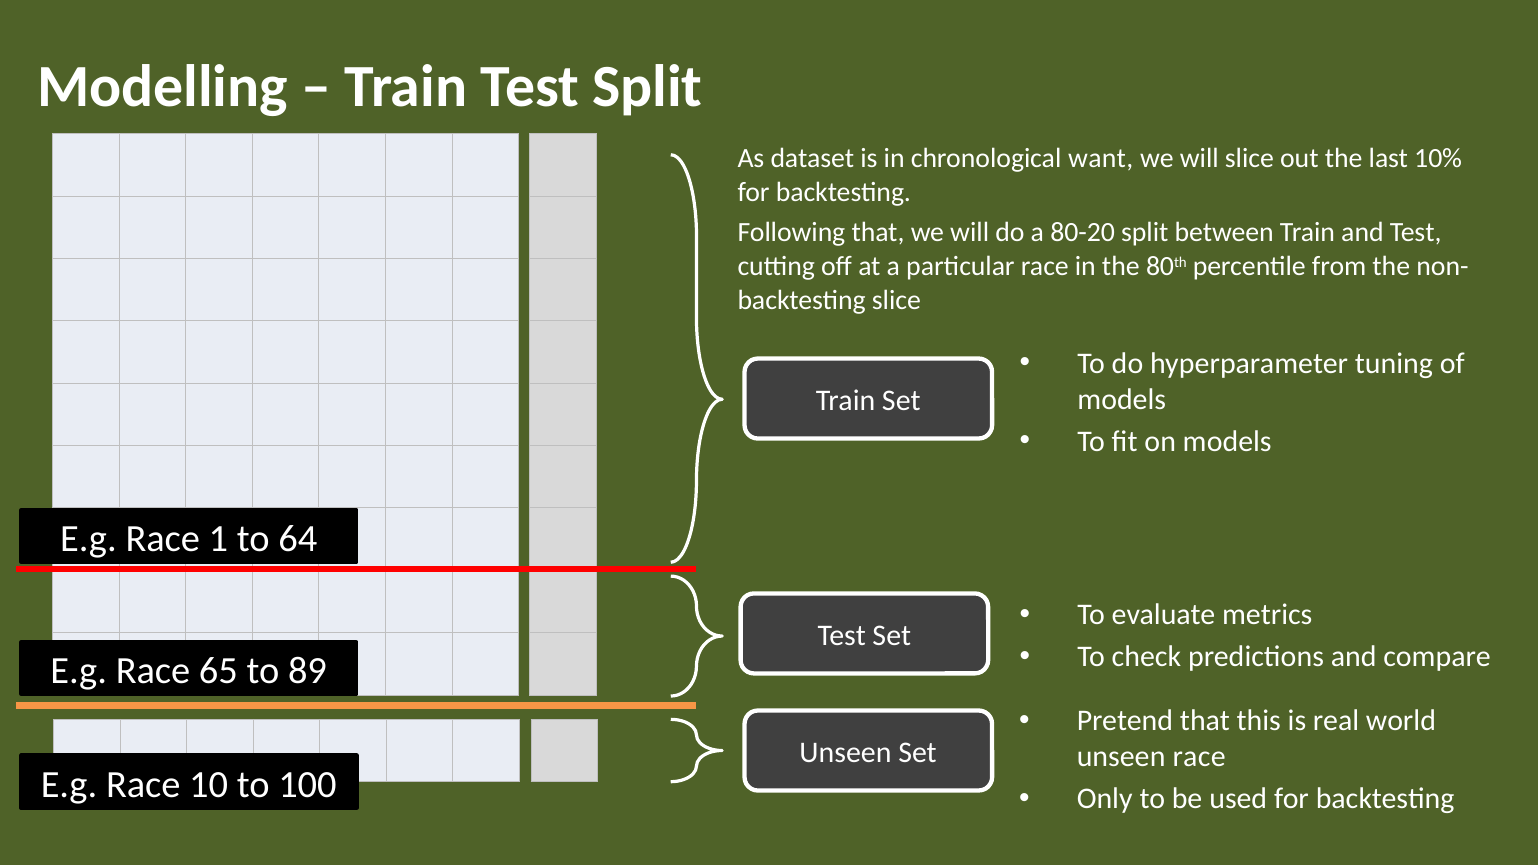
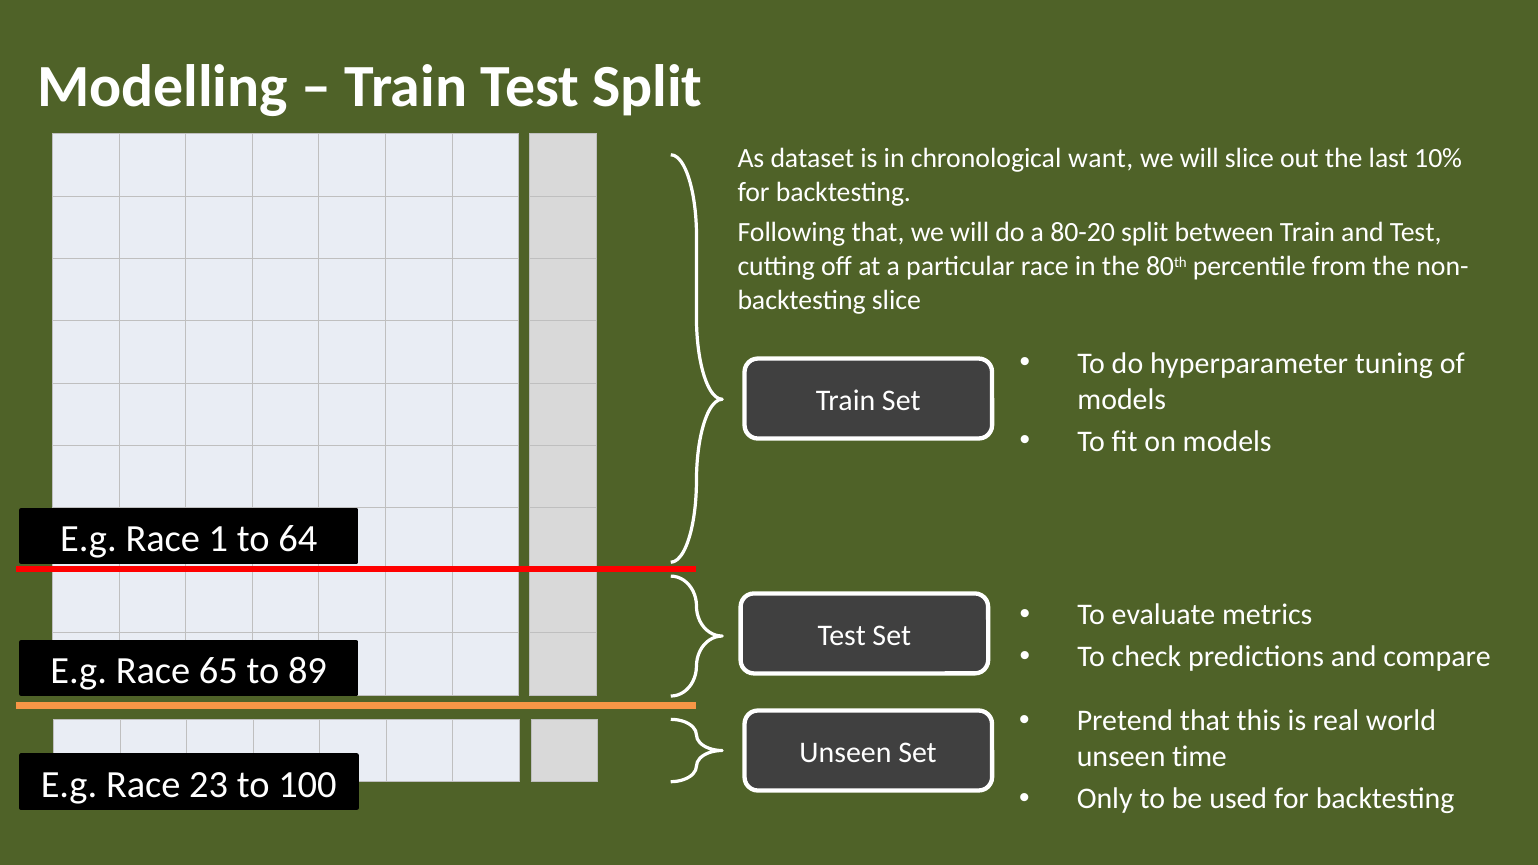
unseen race: race -> time
10: 10 -> 23
